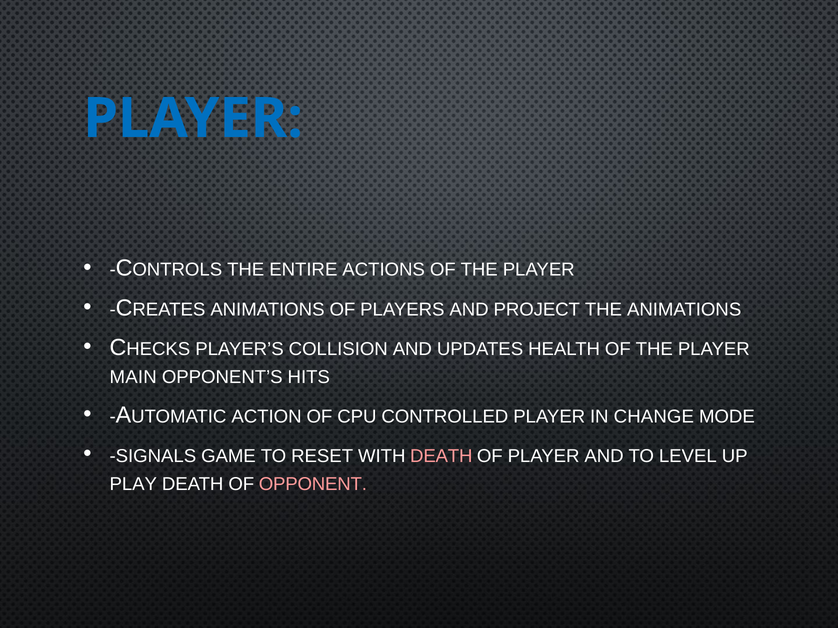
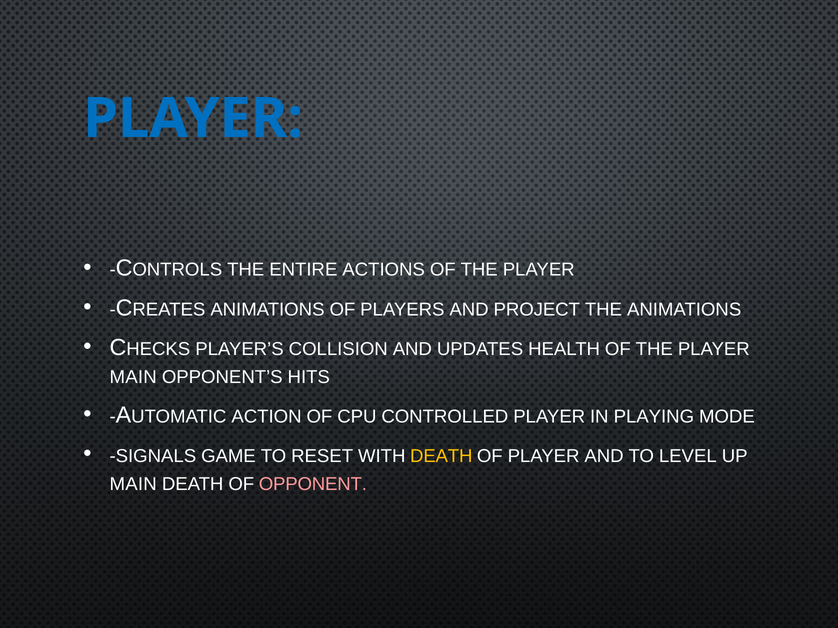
CHANGE: CHANGE -> PLAYING
DEATH at (441, 456) colour: pink -> yellow
PLAY at (133, 484): PLAY -> MAIN
